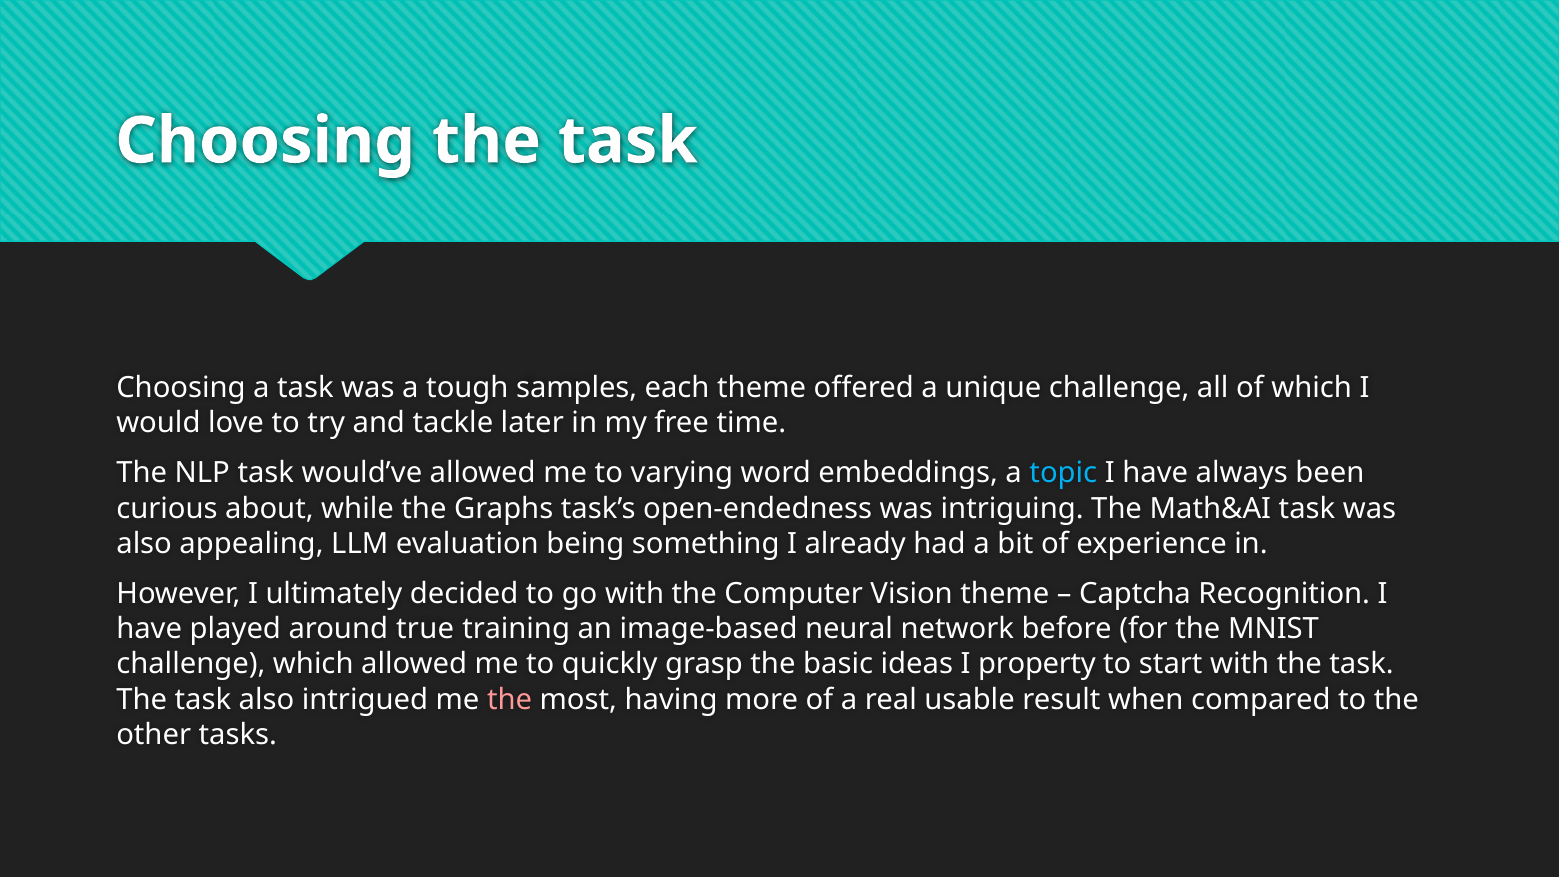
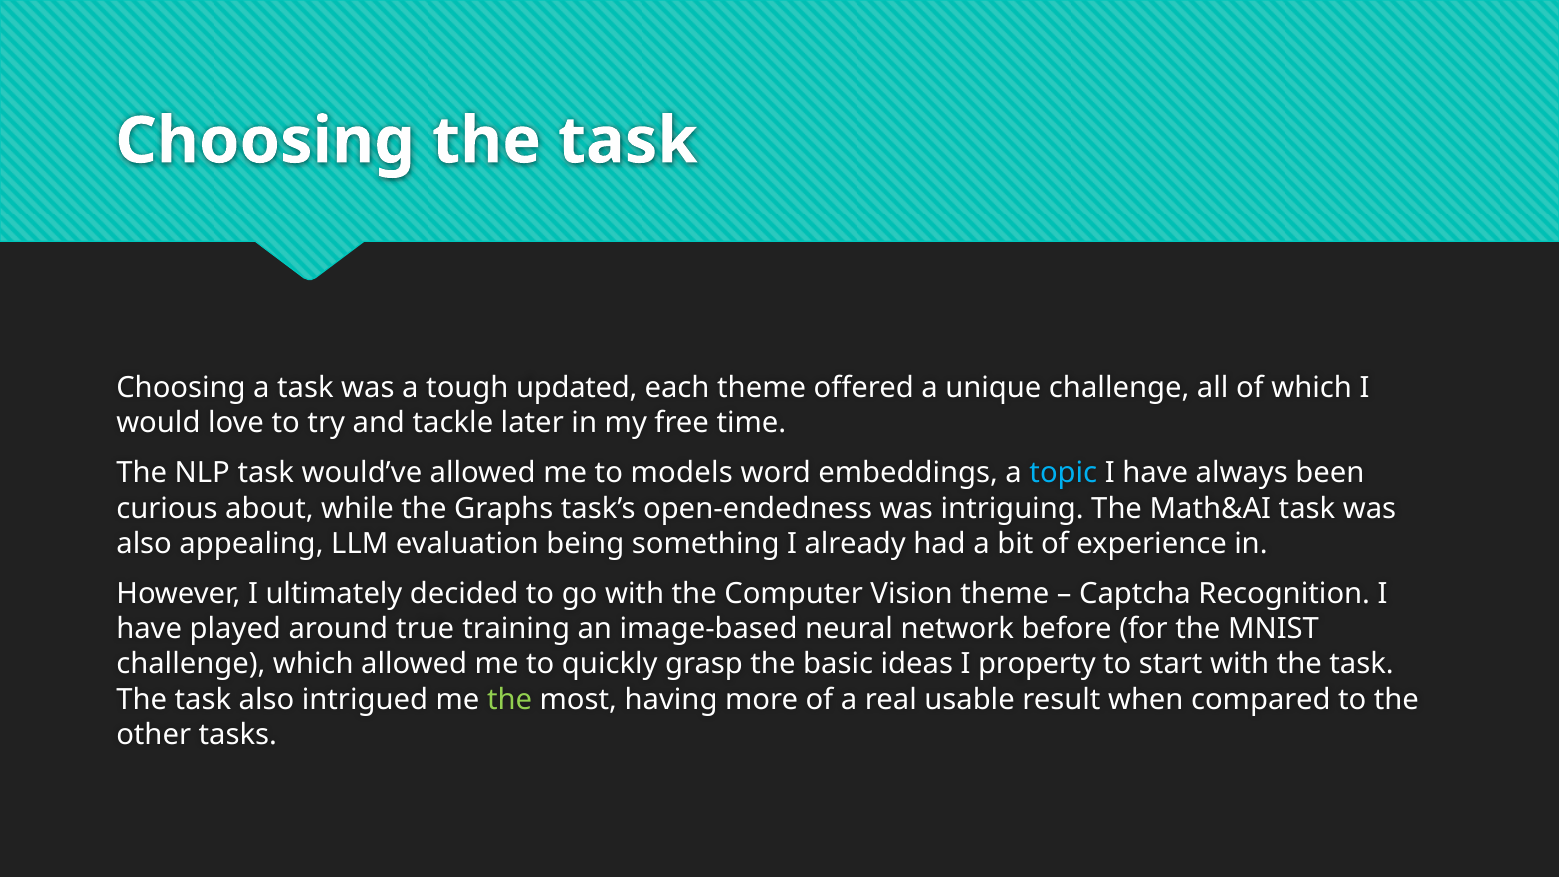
samples: samples -> updated
varying: varying -> models
the at (510, 699) colour: pink -> light green
